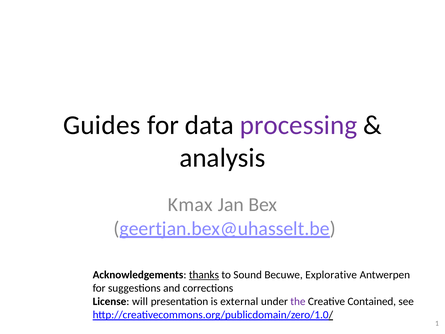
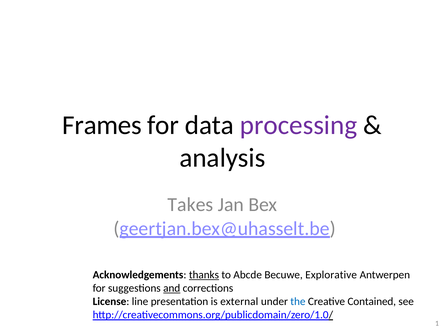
Guides: Guides -> Frames
Kmax: Kmax -> Takes
Sound: Sound -> Abcde
and underline: none -> present
will: will -> line
the colour: purple -> blue
